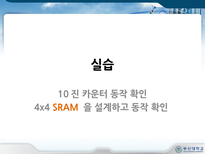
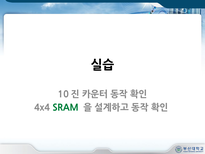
SRAM colour: orange -> green
